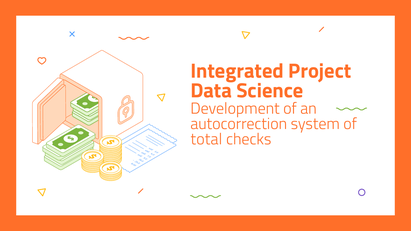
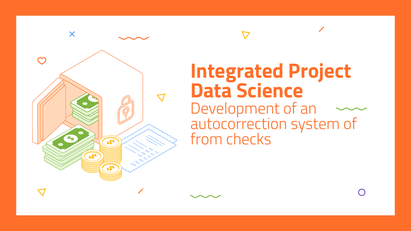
total: total -> from
